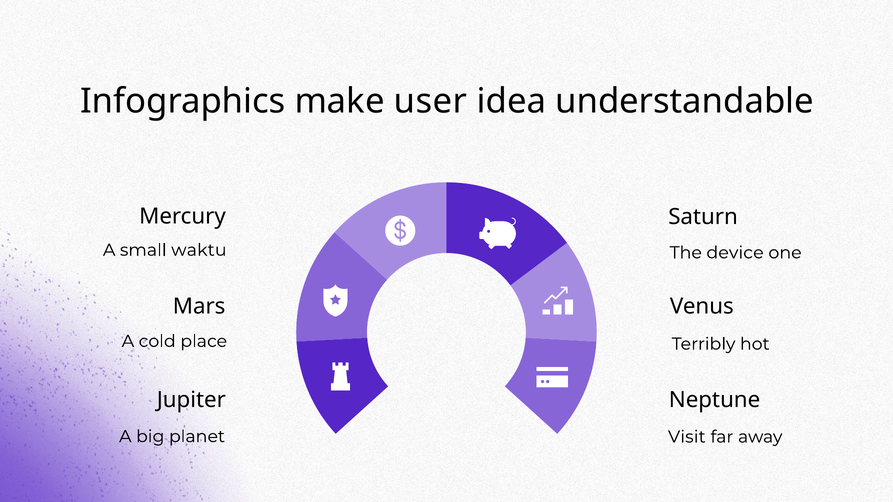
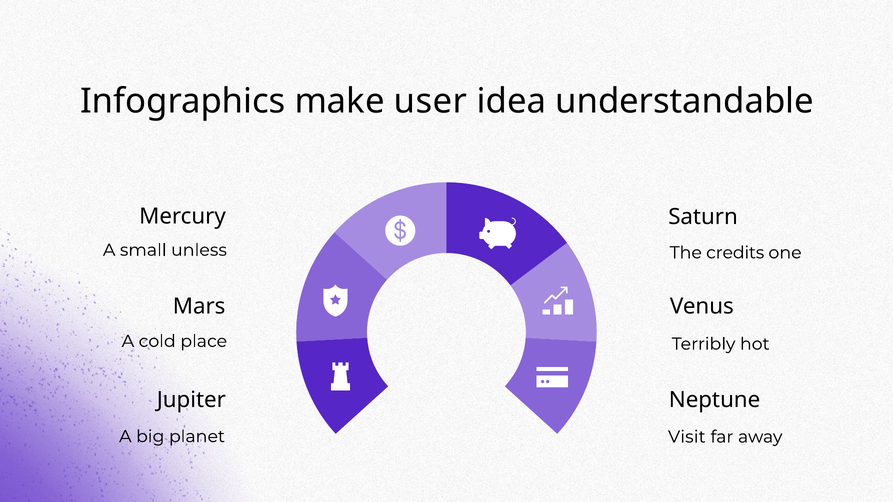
waktu: waktu -> unless
device: device -> credits
